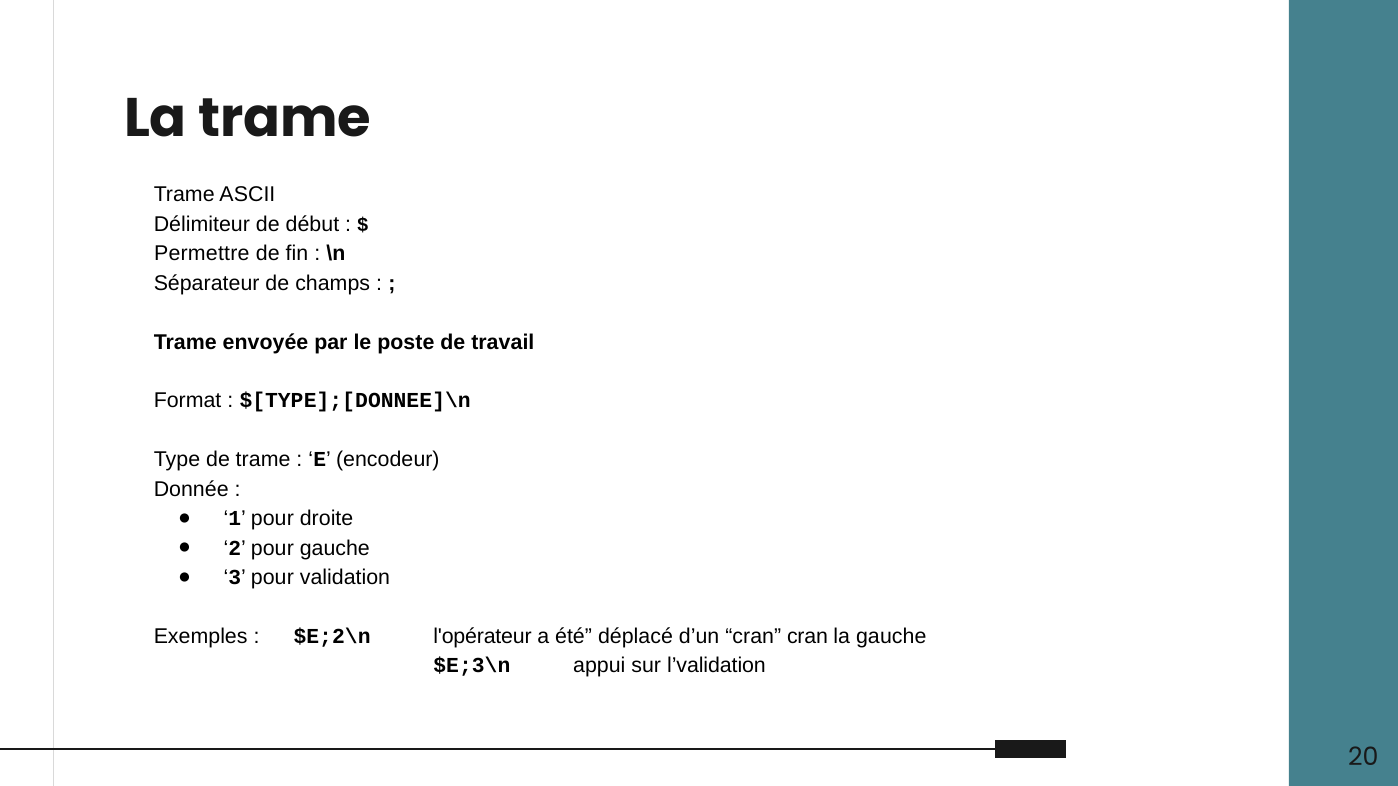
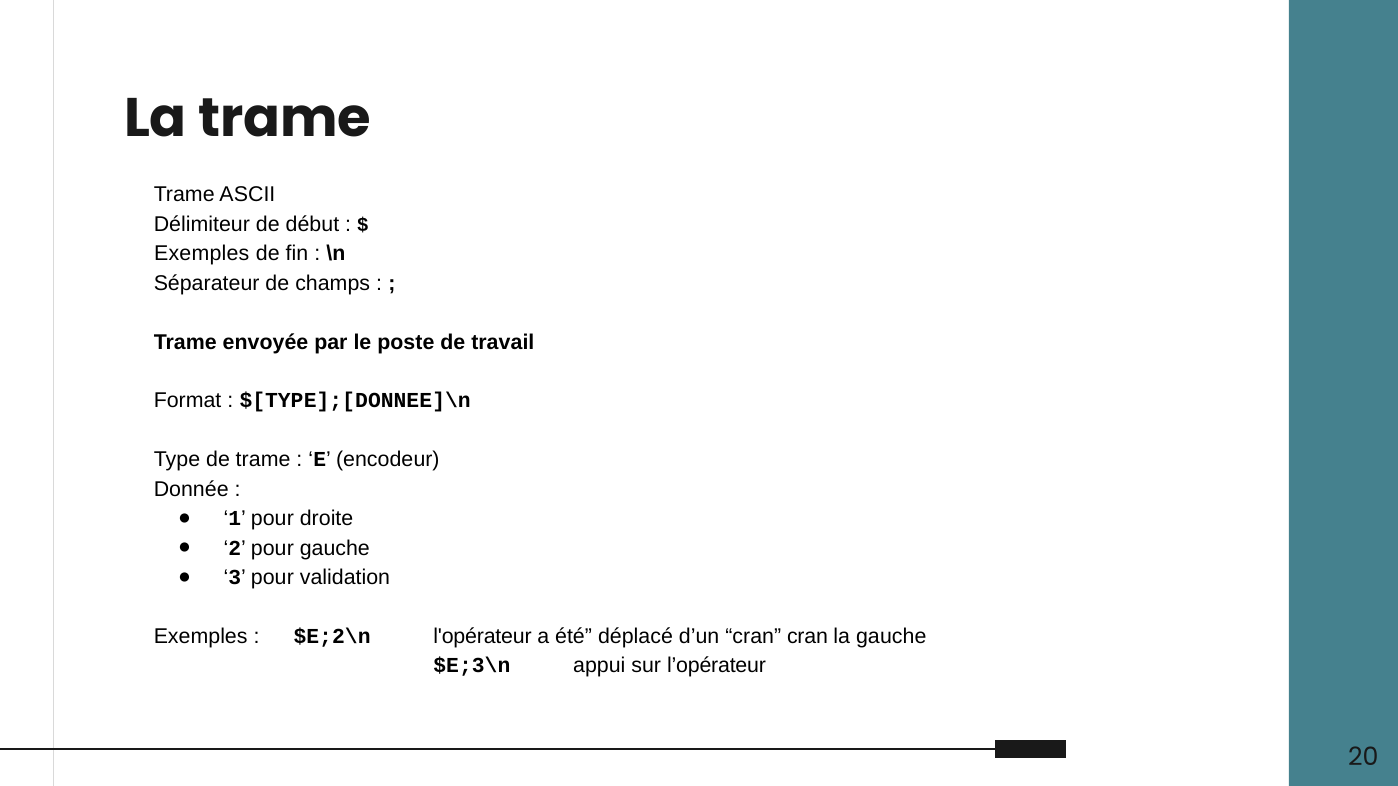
Permettre at (202, 254): Permettre -> Exemples
l’validation: l’validation -> l’opérateur
